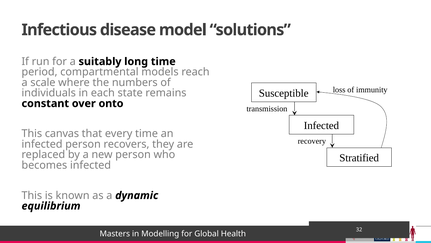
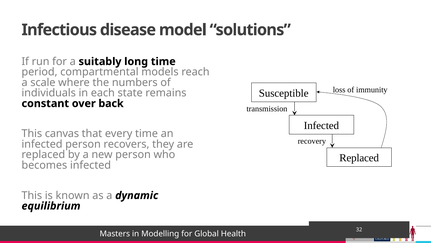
onto: onto -> back
Stratified at (359, 158): Stratified -> Replaced
